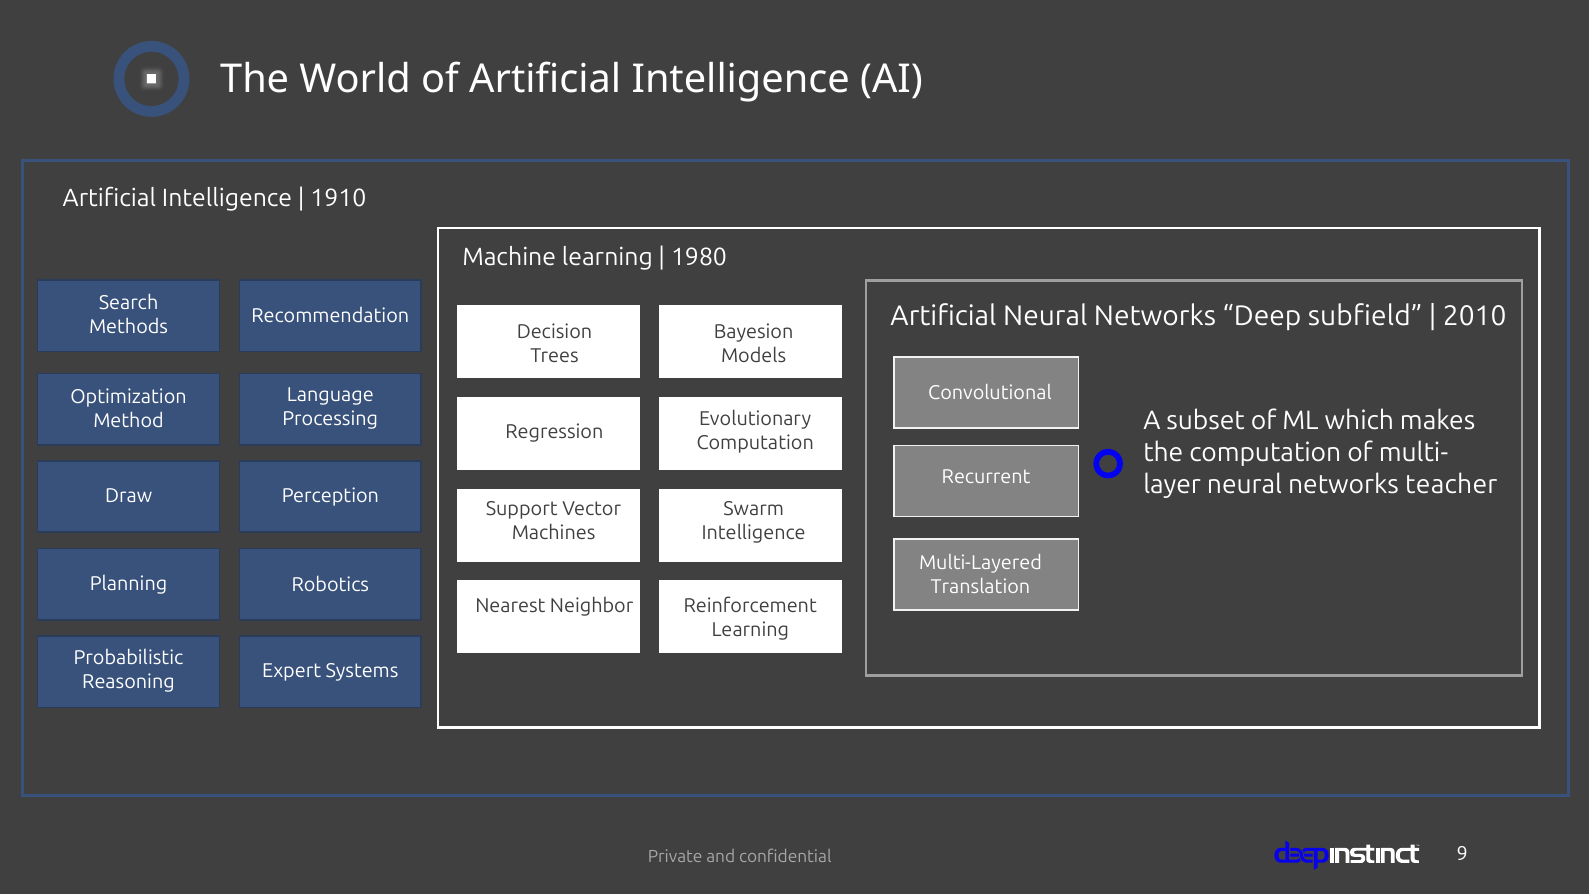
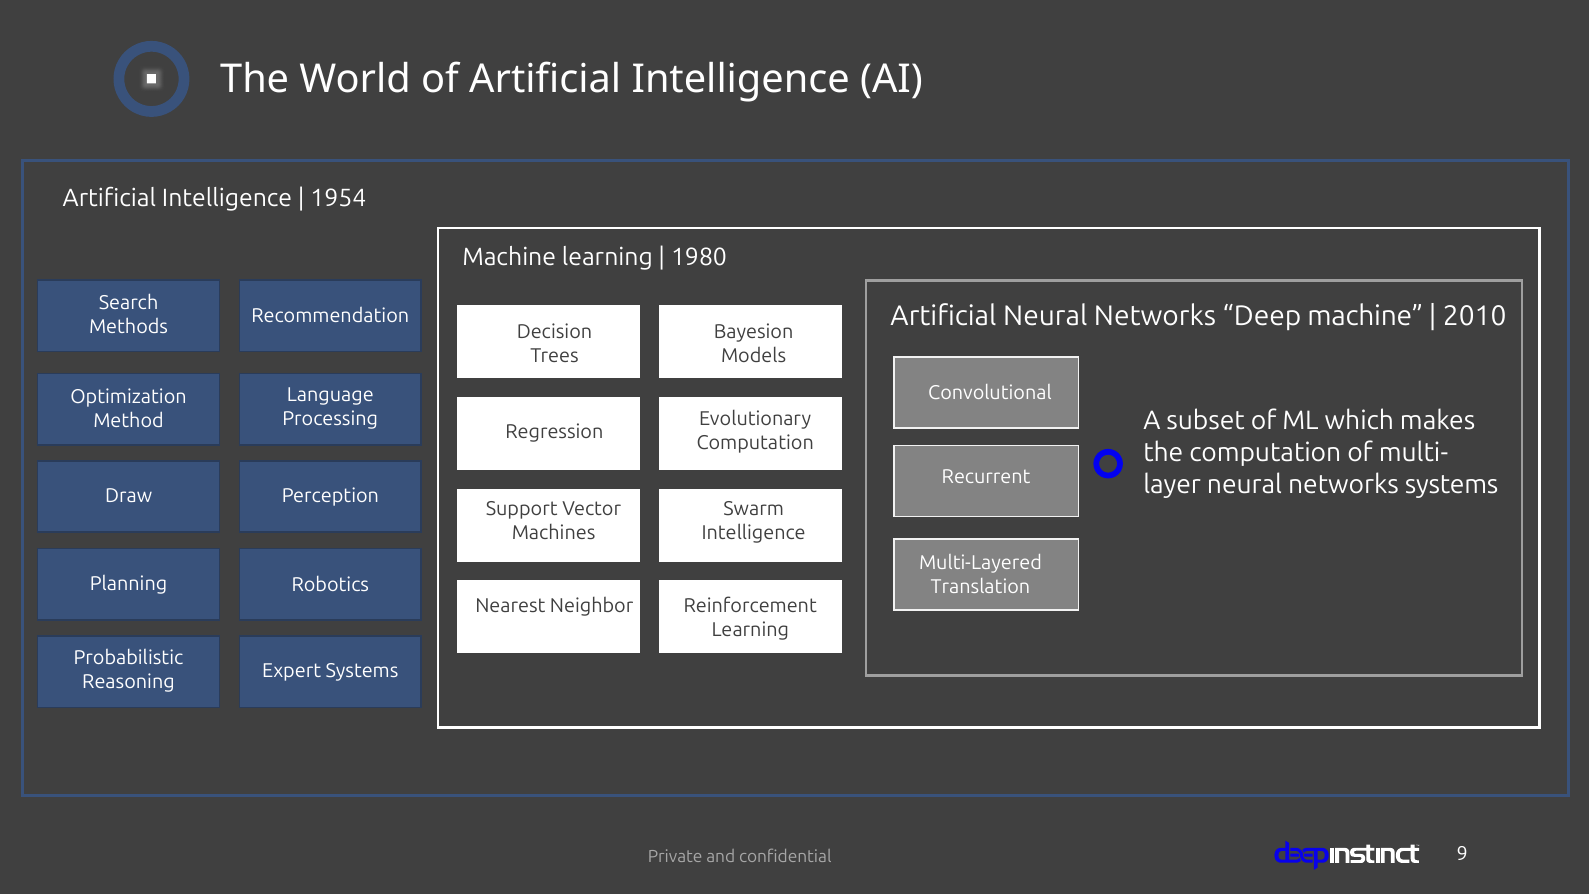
1910: 1910 -> 1954
Deep subfield: subfield -> machine
networks teacher: teacher -> systems
